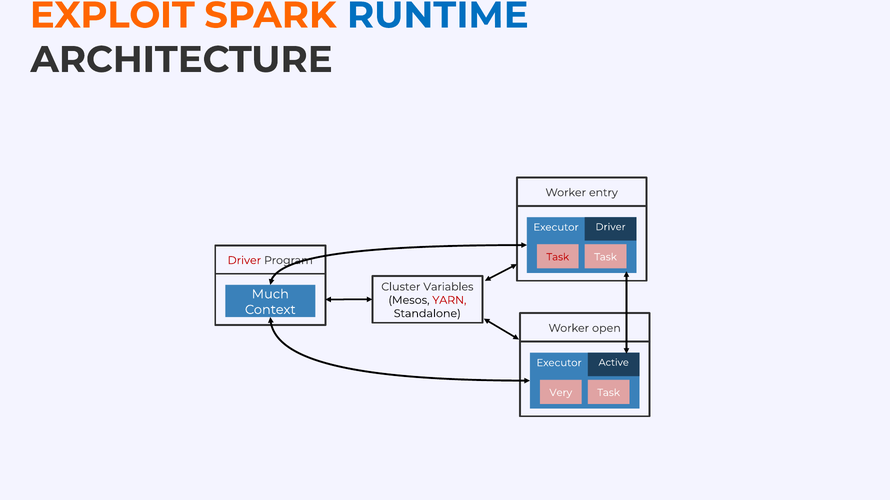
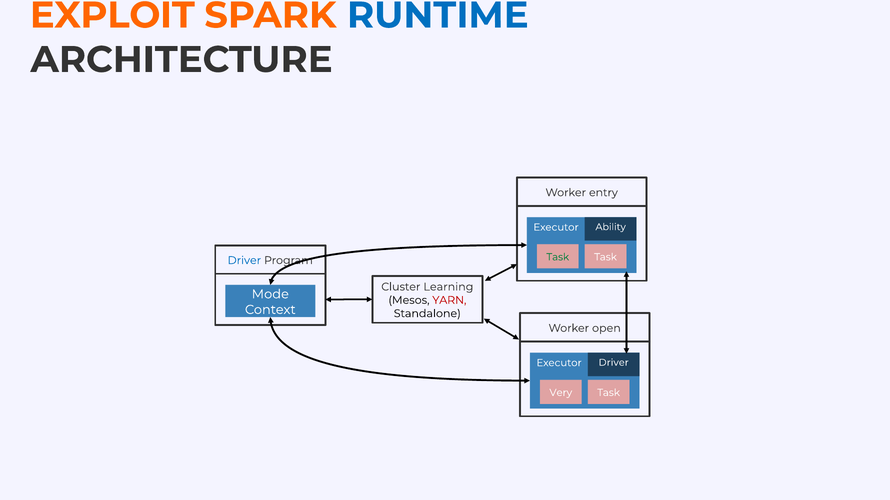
Driver at (611, 227): Driver -> Ability
Task at (558, 257) colour: red -> green
Driver at (244, 261) colour: red -> blue
Variables: Variables -> Learning
Much: Much -> Mode
Active at (614, 363): Active -> Driver
